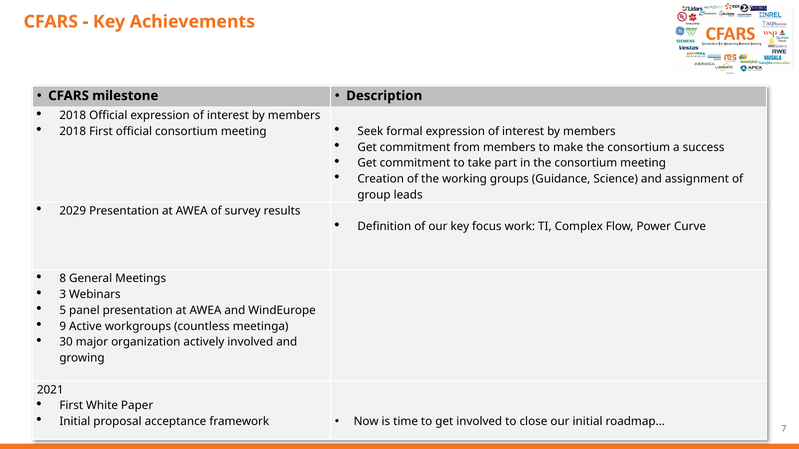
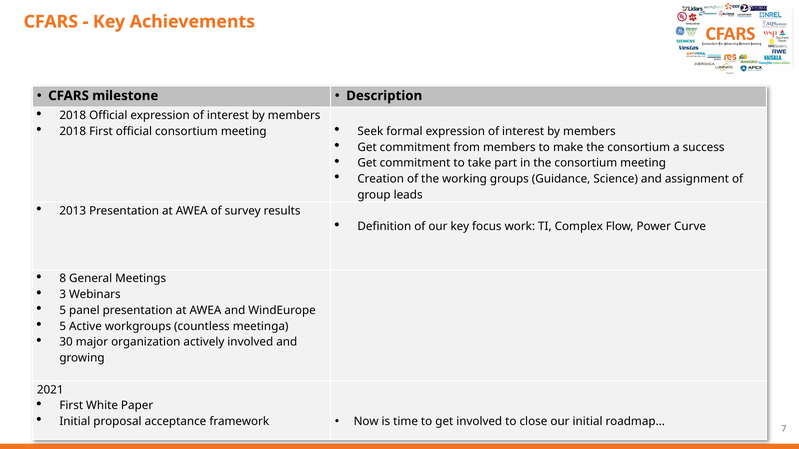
2029: 2029 -> 2013
9 at (63, 327): 9 -> 5
